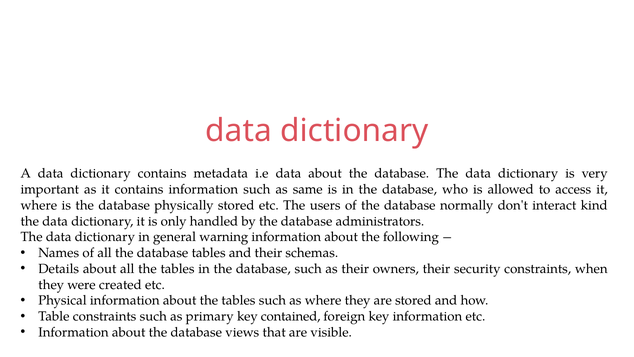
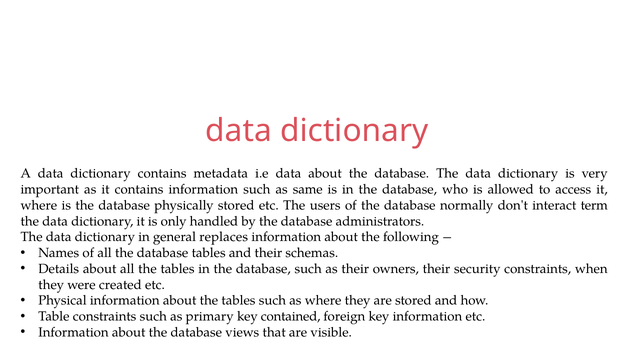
kind: kind -> term
warning: warning -> replaces
